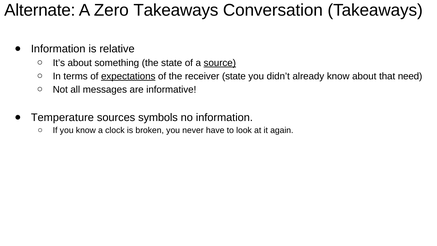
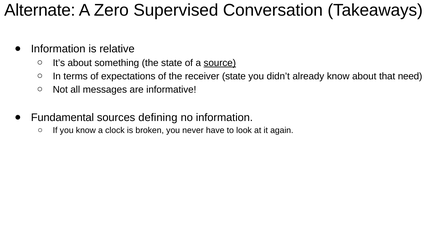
Zero Takeaways: Takeaways -> Supervised
expectations underline: present -> none
Temperature: Temperature -> Fundamental
symbols: symbols -> defining
